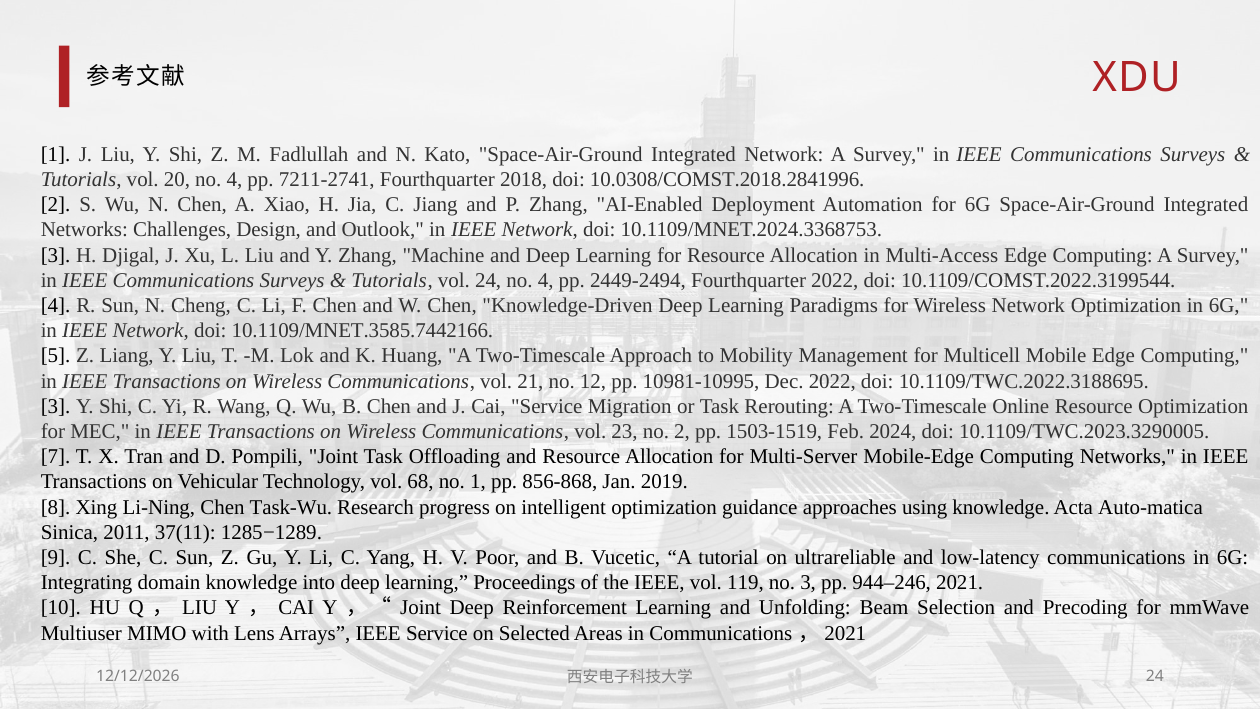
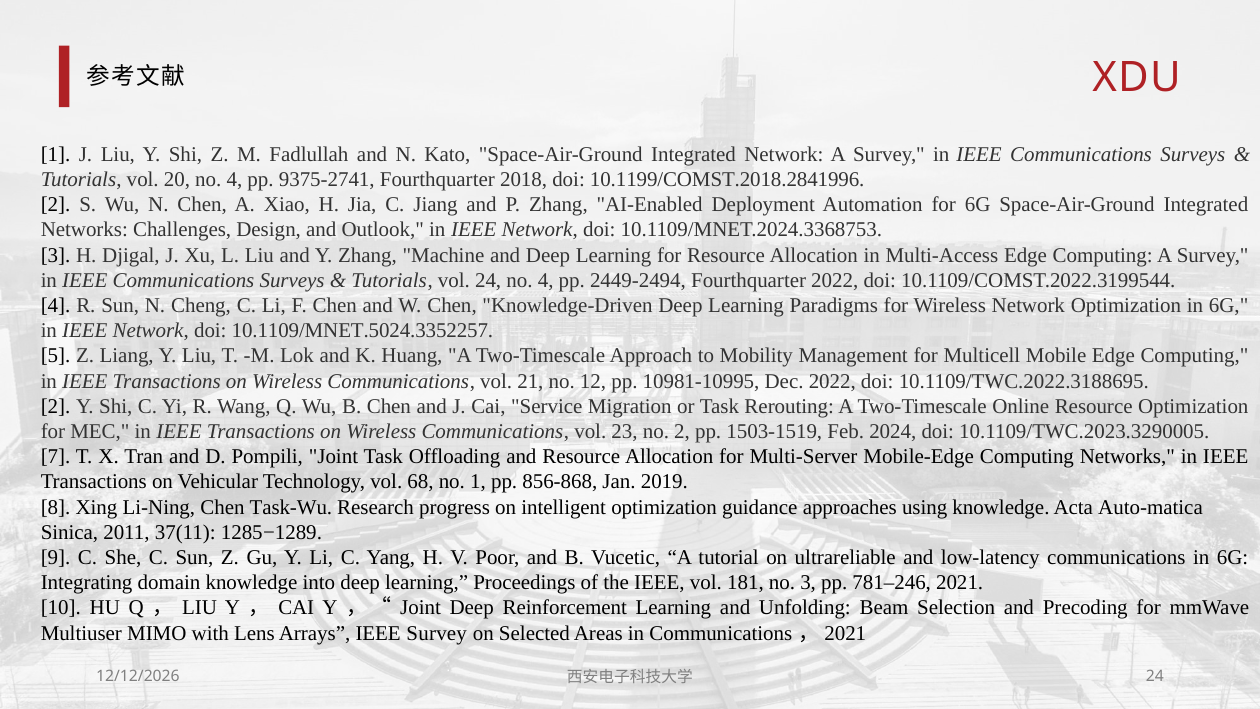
7211-2741: 7211-2741 -> 9375-2741
10.0308/COMST.2018.2841996: 10.0308/COMST.2018.2841996 -> 10.1199/COMST.2018.2841996
10.1109/MNET.3585.7442166: 10.1109/MNET.3585.7442166 -> 10.1109/MNET.5024.3352257
3 at (56, 406): 3 -> 2
119: 119 -> 181
944–246: 944–246 -> 781–246
IEEE Service: Service -> Survey
